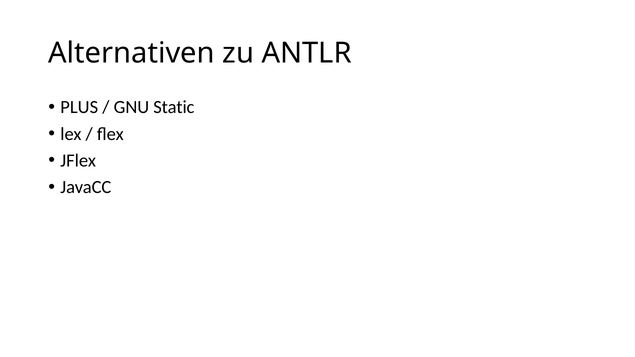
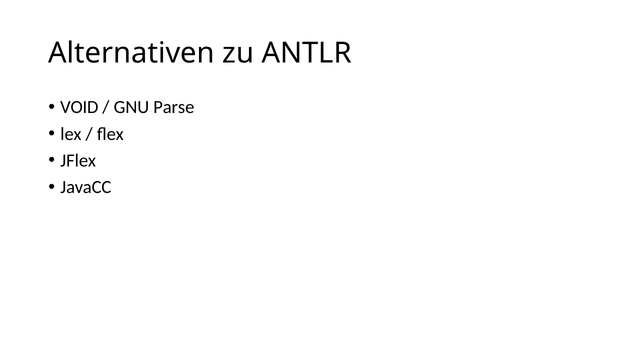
PLUS: PLUS -> VOID
Static: Static -> Parse
